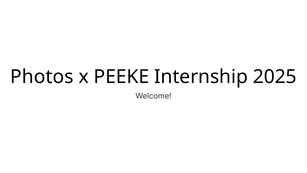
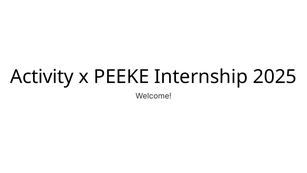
Photos: Photos -> Activity
